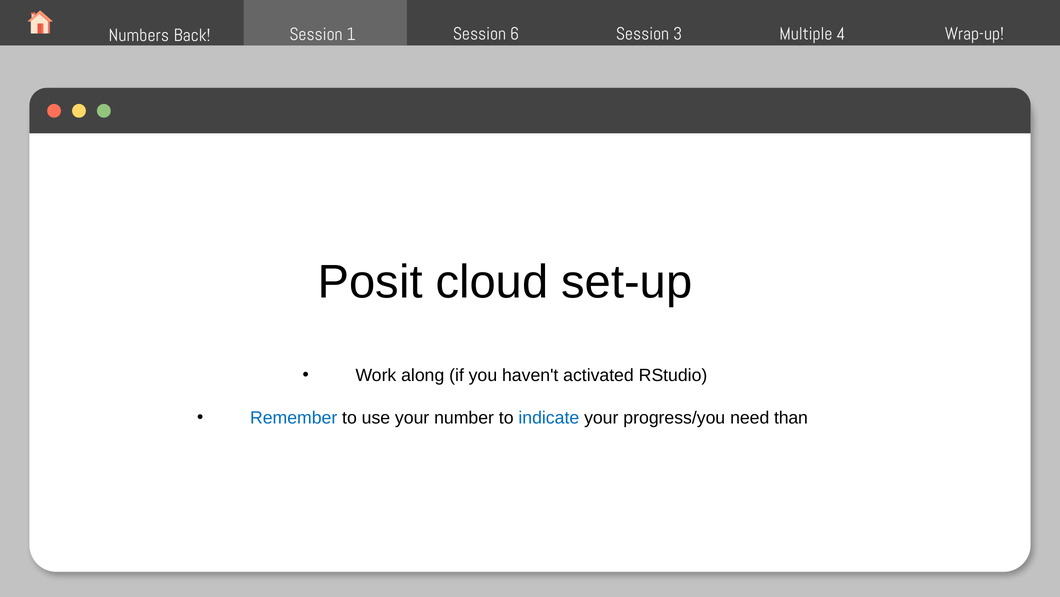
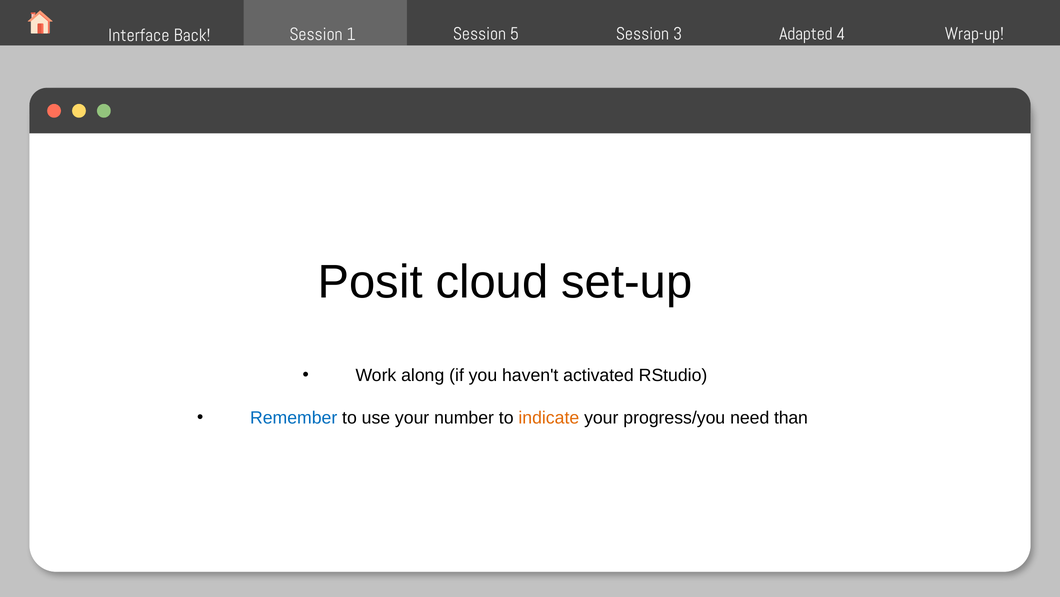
Numbers: Numbers -> Interface
6: 6 -> 5
Multiple: Multiple -> Adapted
indicate colour: blue -> orange
